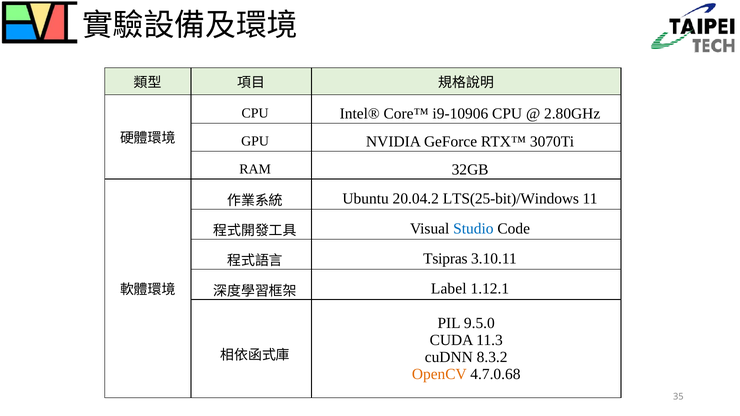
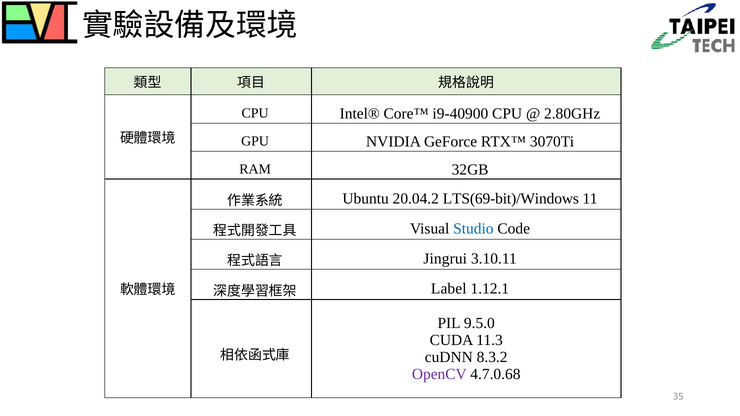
i9-10906: i9-10906 -> i9-40900
LTS(25-bit)/Windows: LTS(25-bit)/Windows -> LTS(69-bit)/Windows
Tsipras: Tsipras -> Jingrui
OpenCV colour: orange -> purple
